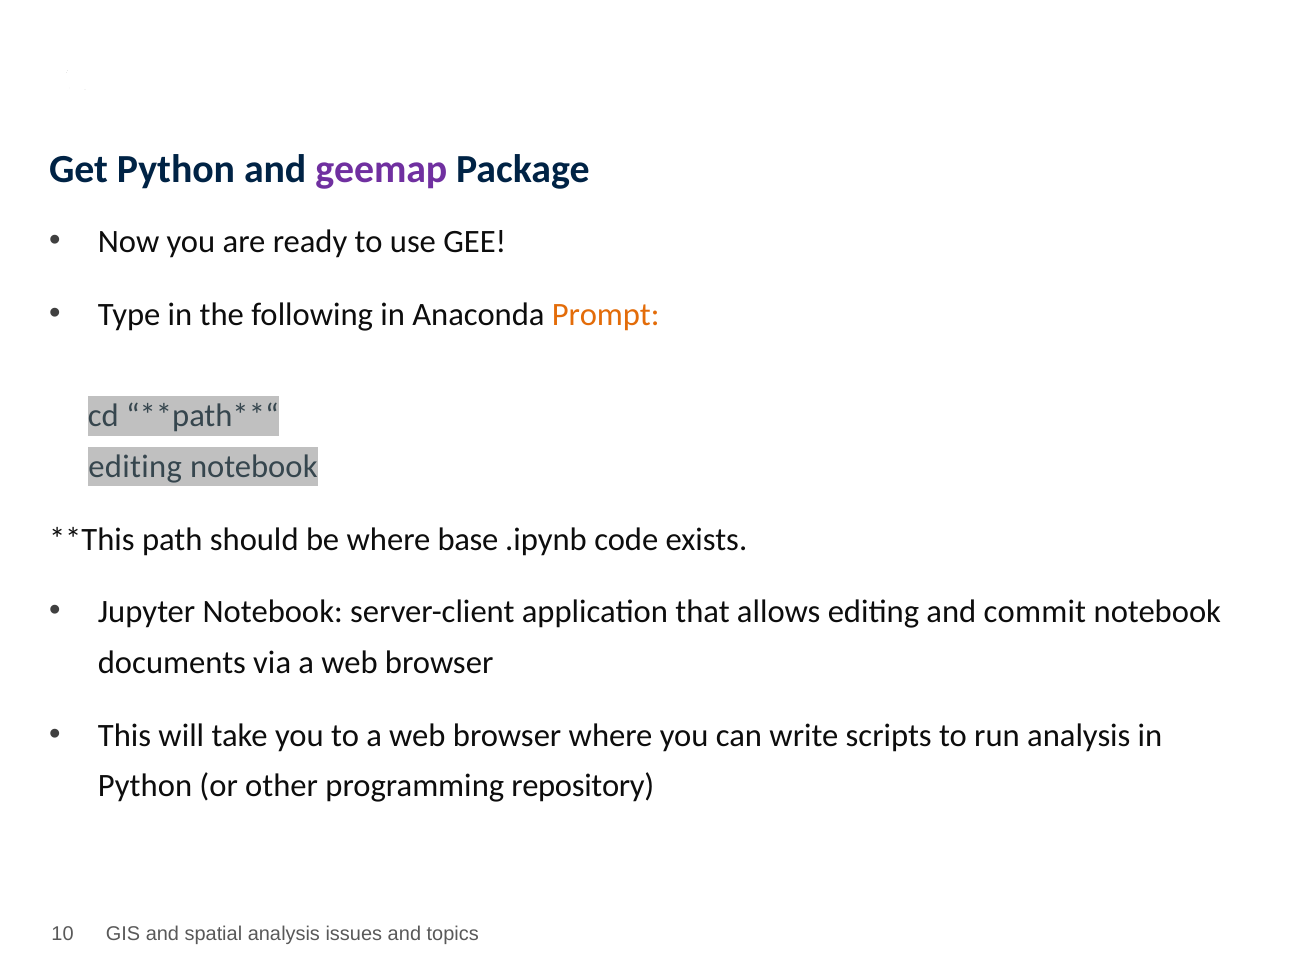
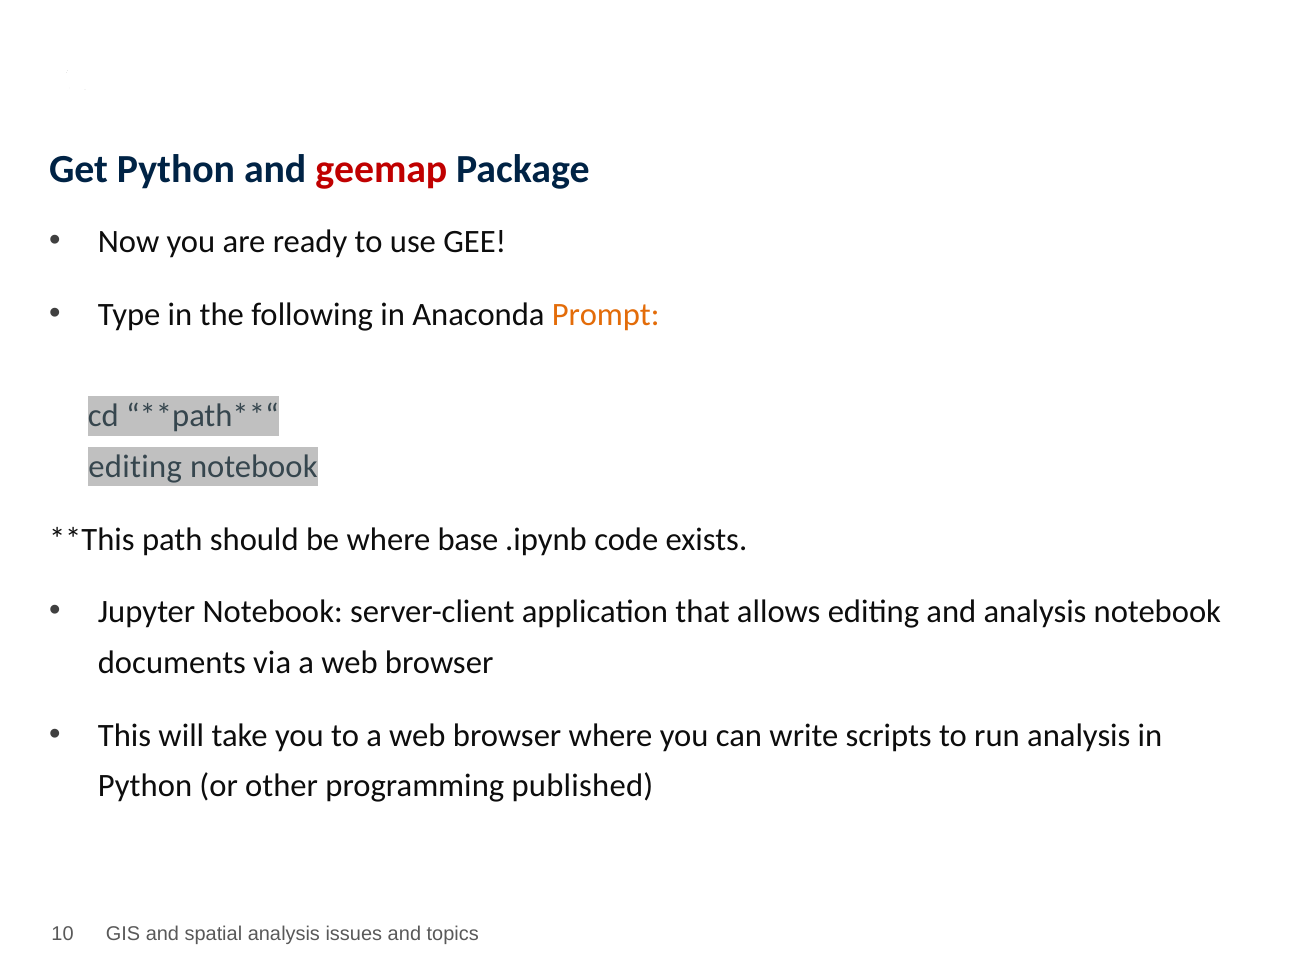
geemap colour: purple -> red
and commit: commit -> analysis
repository: repository -> published
